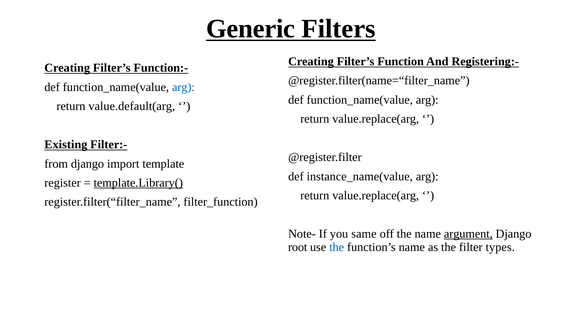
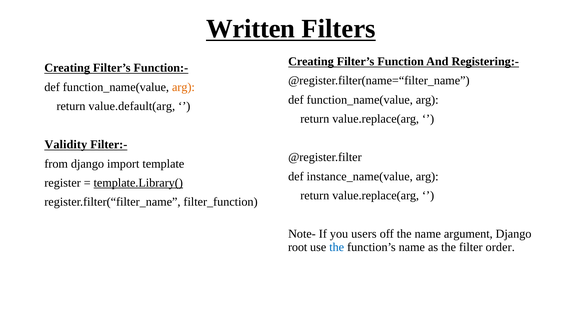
Generic: Generic -> Written
arg at (183, 87) colour: blue -> orange
Existing: Existing -> Validity
same: same -> users
argument underline: present -> none
types: types -> order
